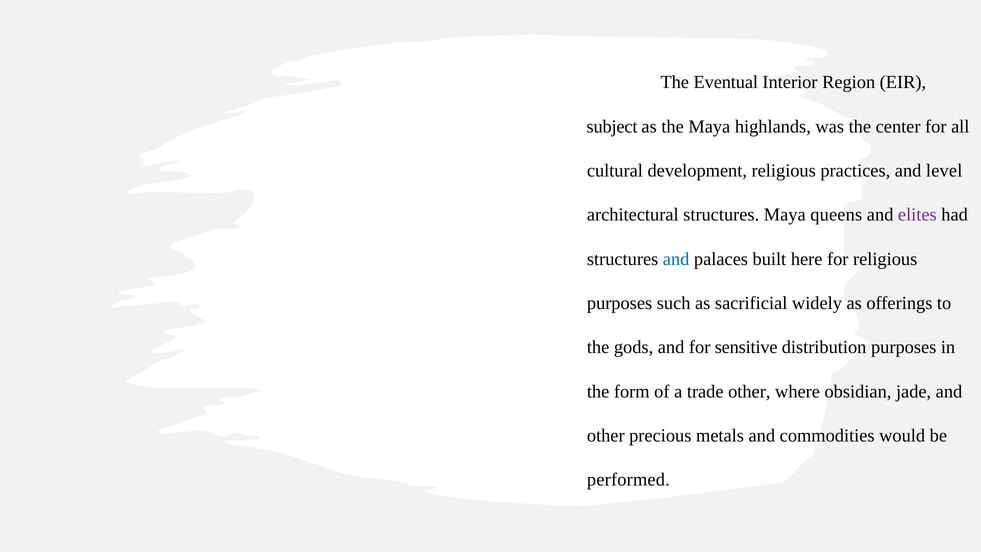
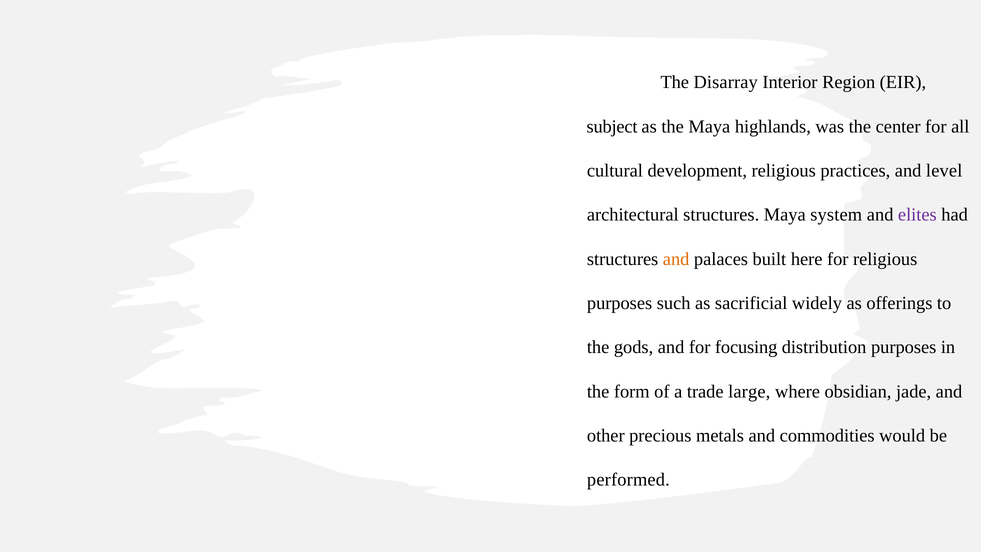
Eventual: Eventual -> Disarray
queens: queens -> system
and at (676, 259) colour: blue -> orange
sensitive: sensitive -> focusing
trade other: other -> large
